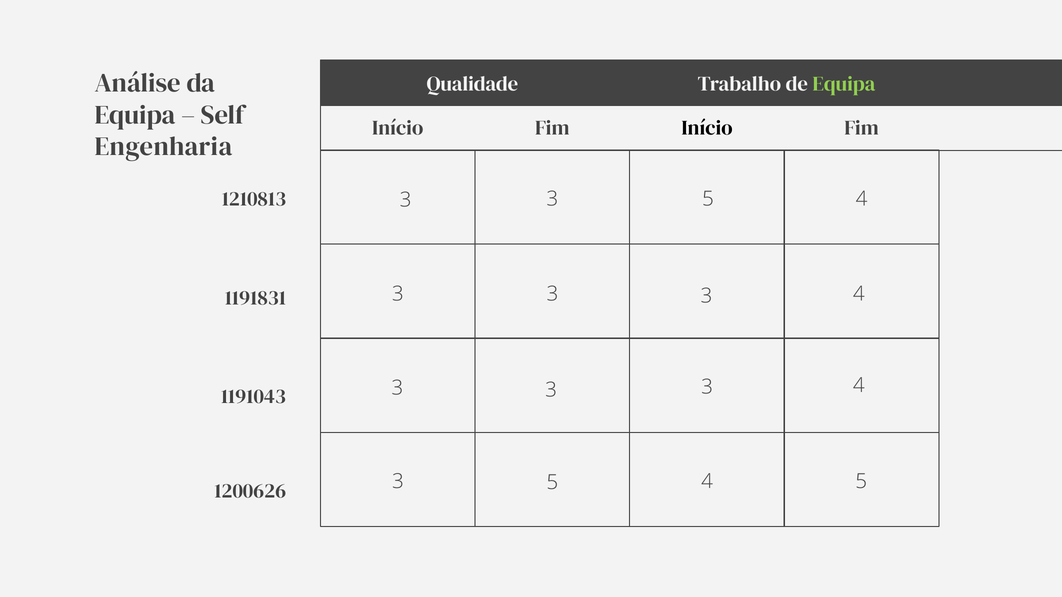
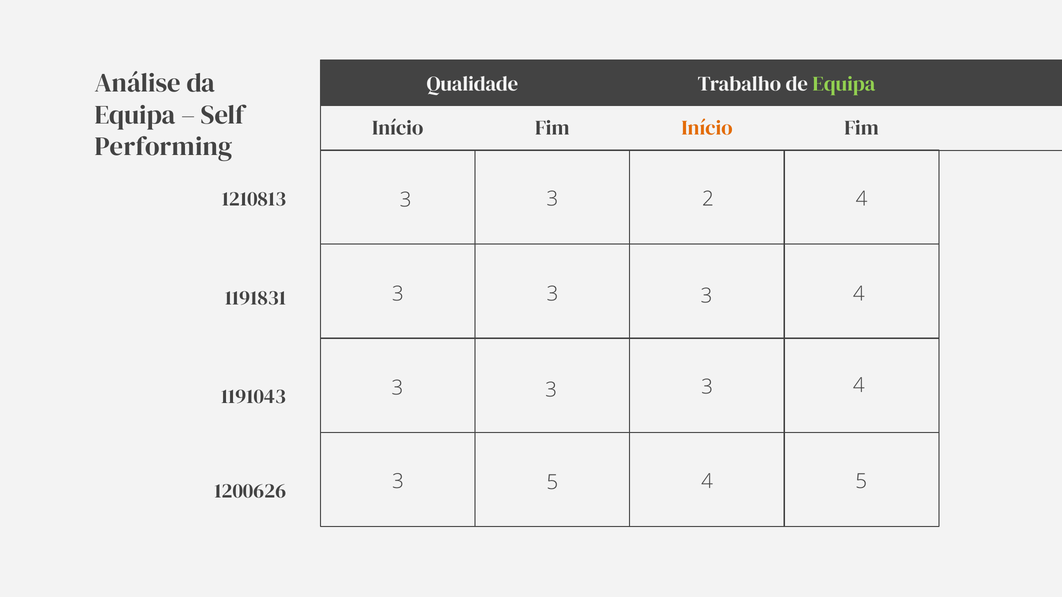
Início at (707, 128) colour: black -> orange
Engenharia: Engenharia -> Performing
5 at (708, 199): 5 -> 2
